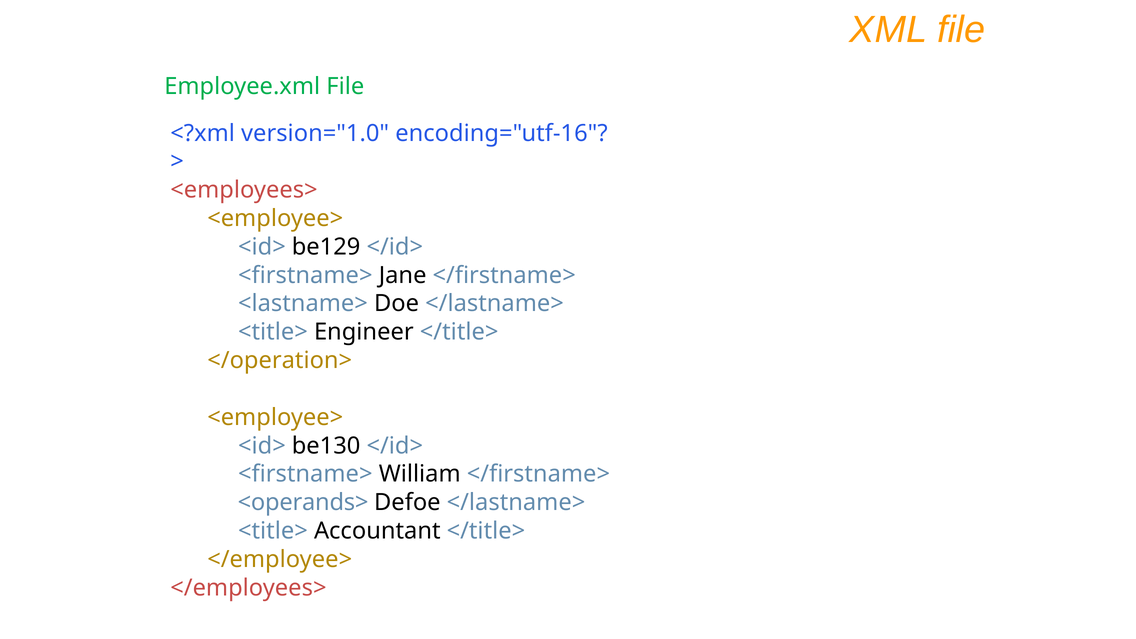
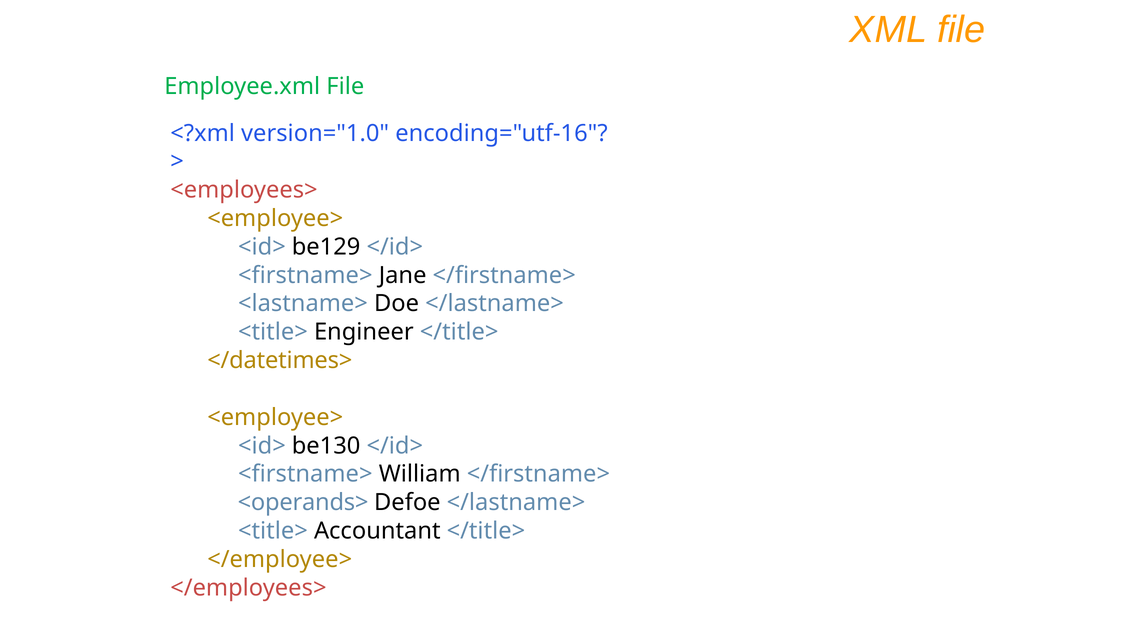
</operation>: </operation> -> </datetimes>
